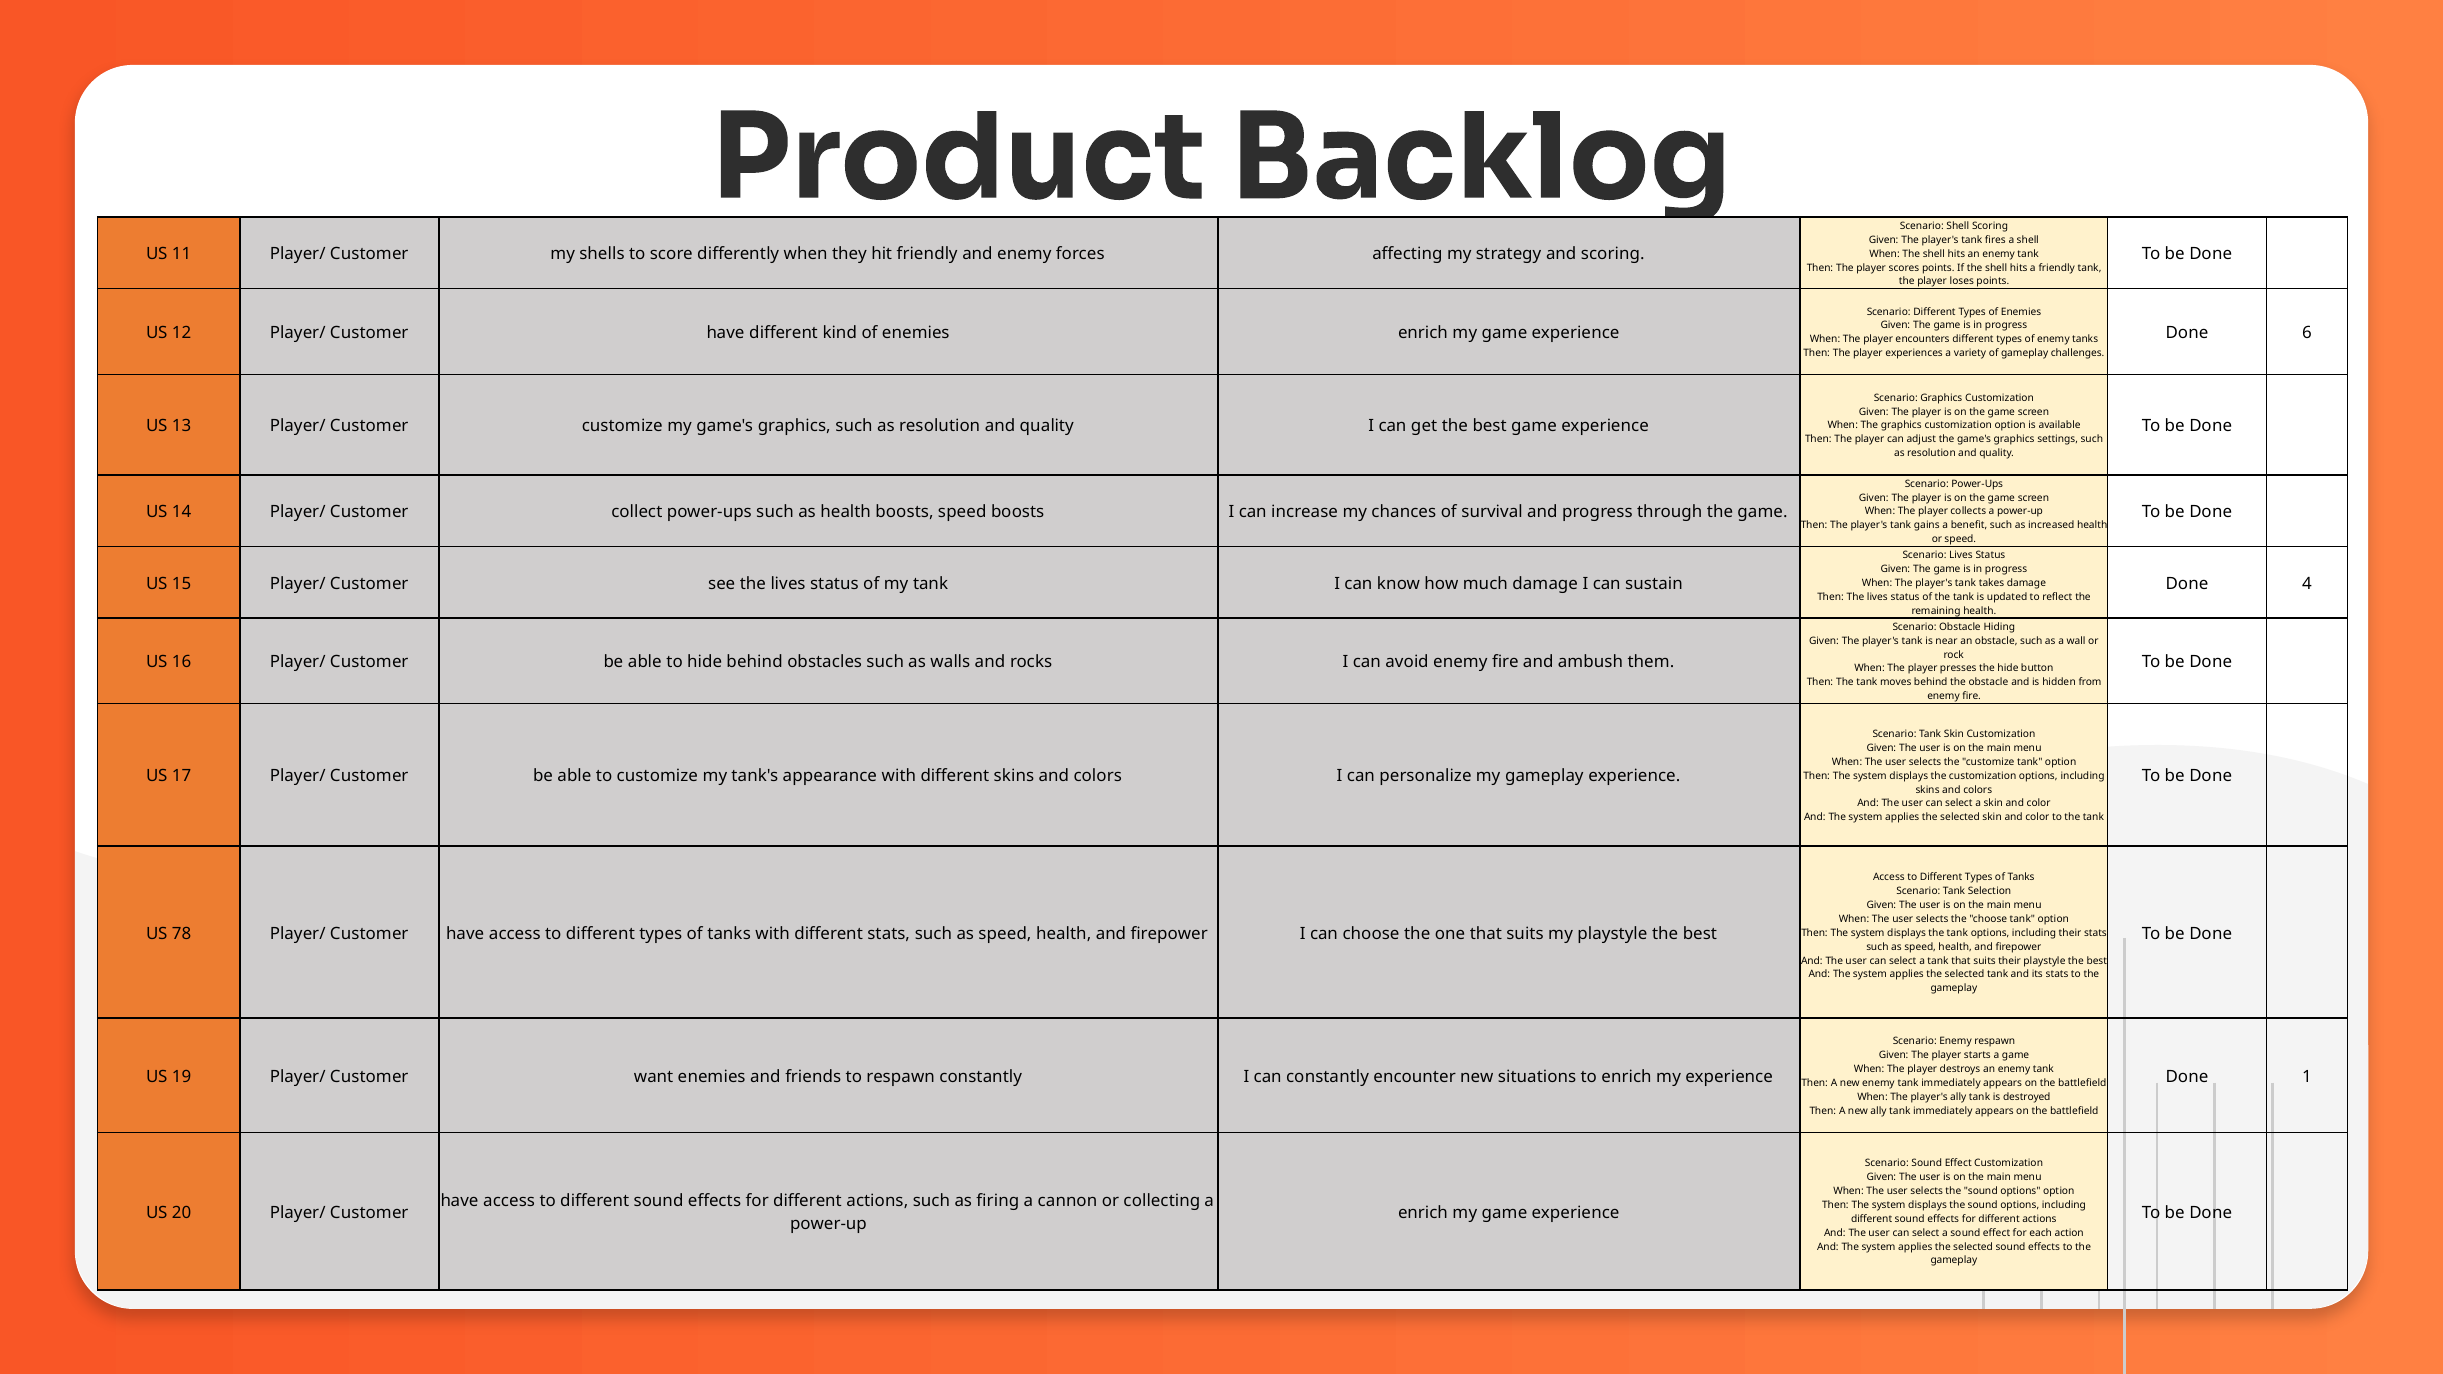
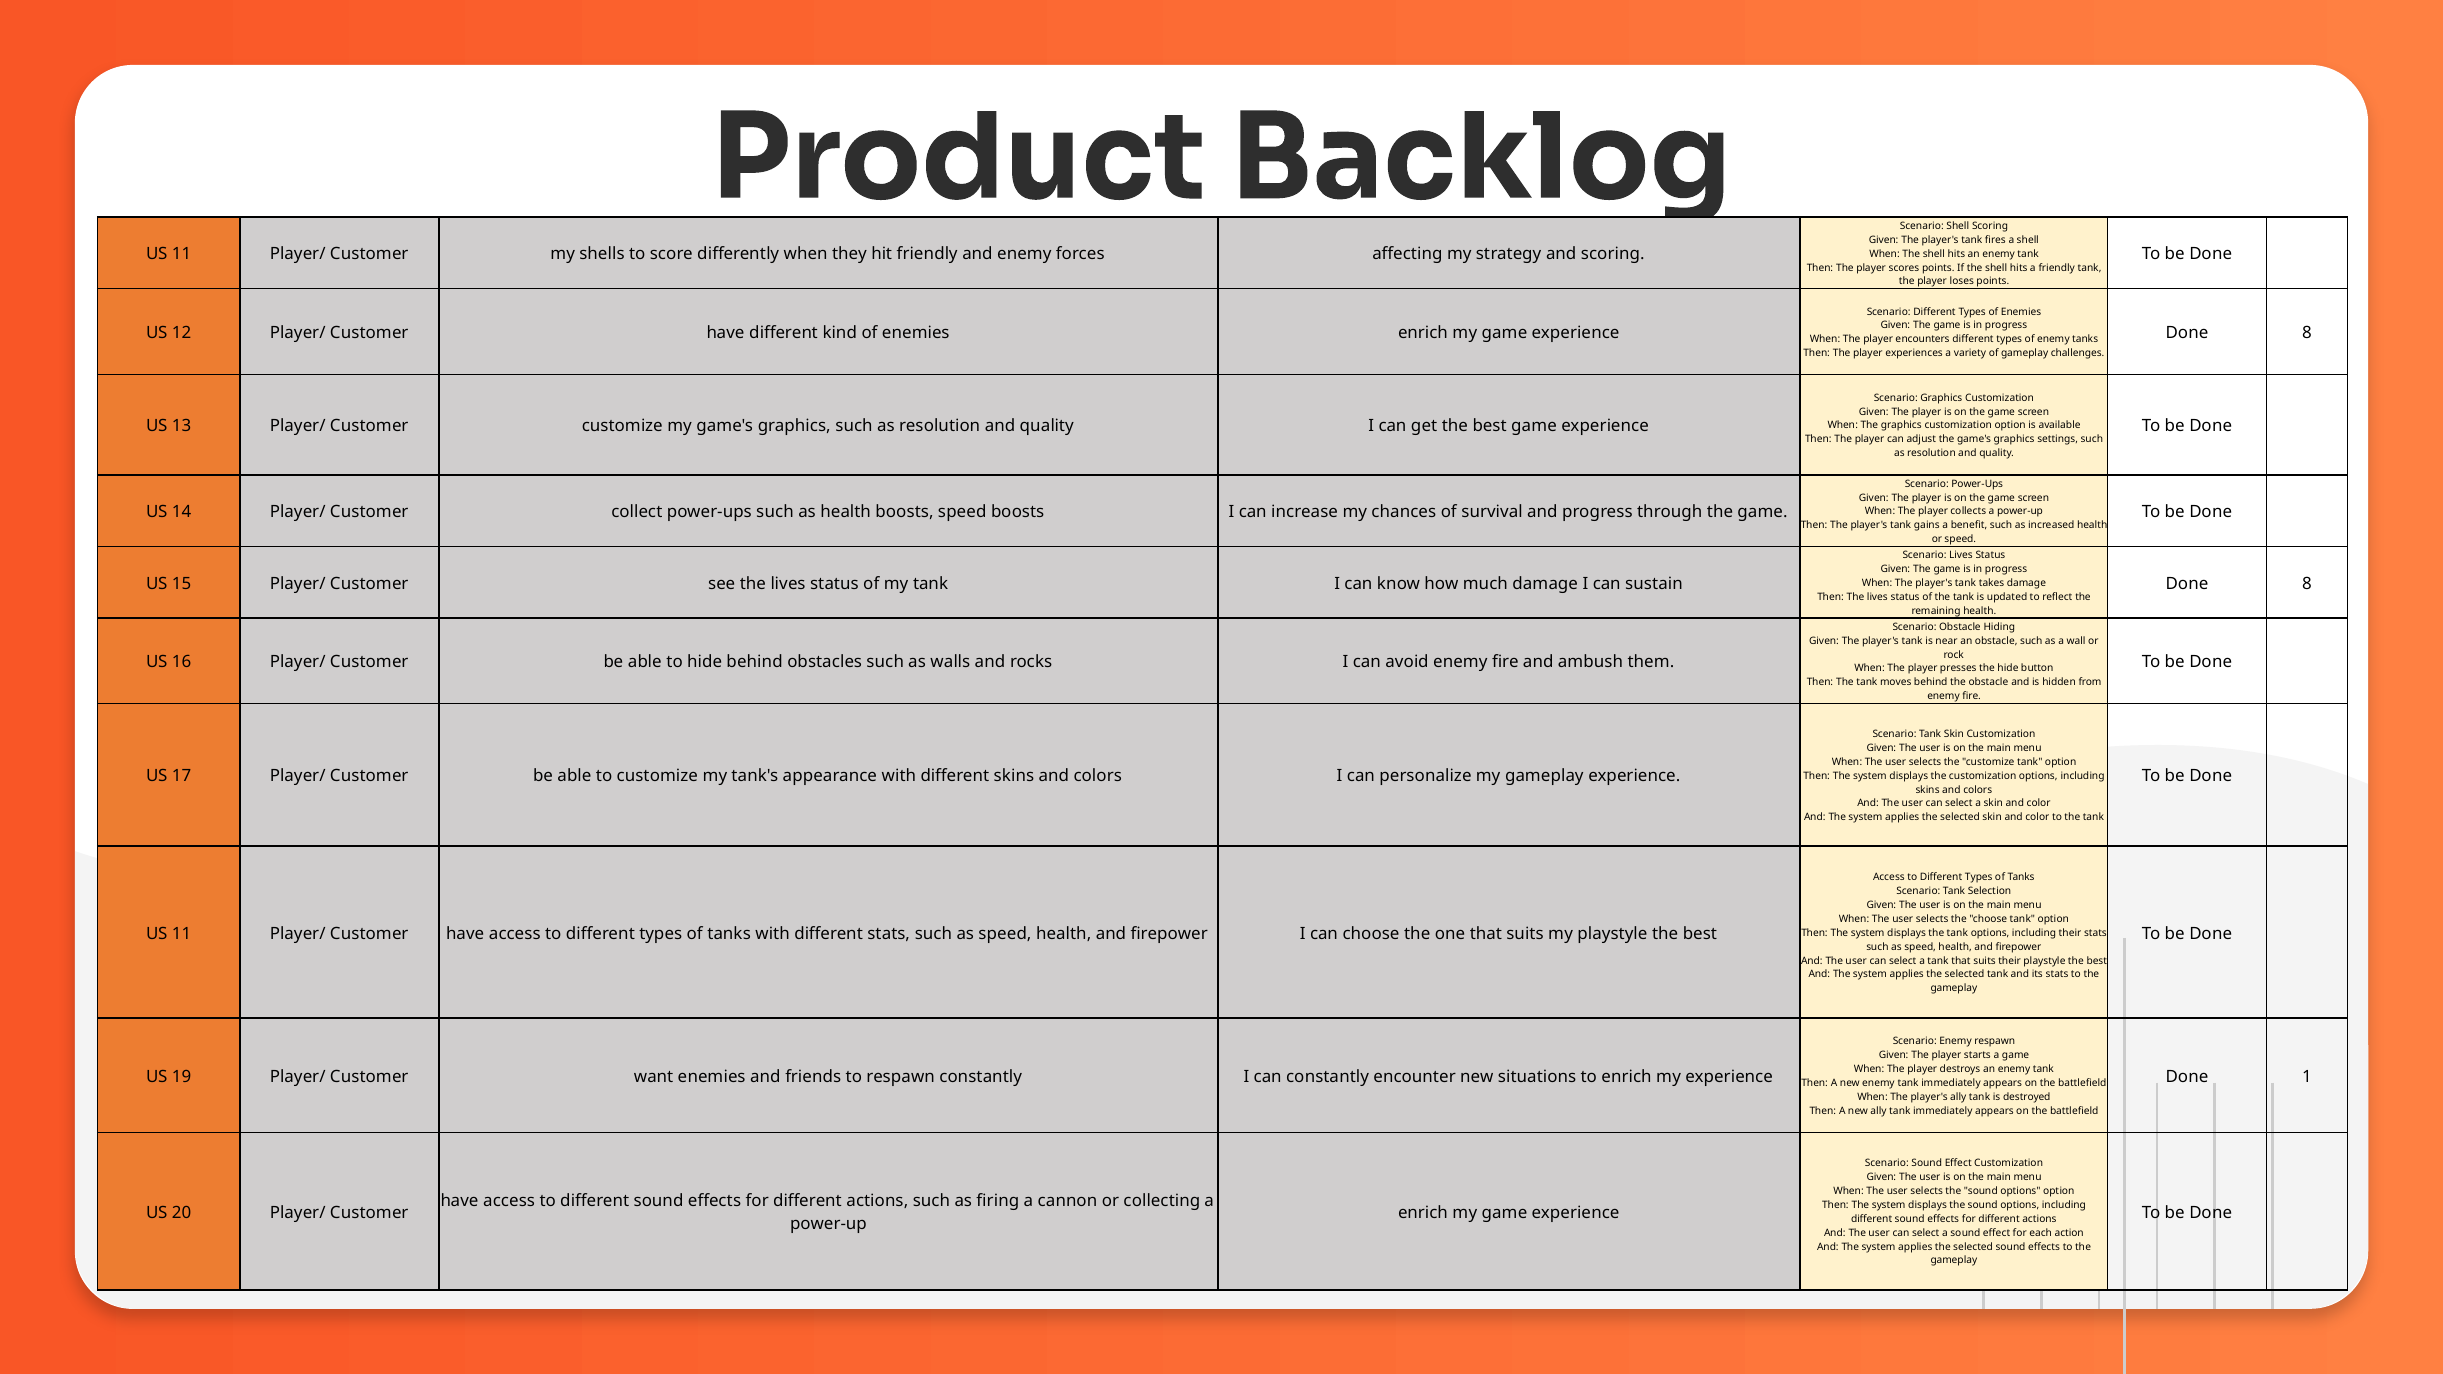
6 at (2307, 333): 6 -> 8
4 at (2307, 584): 4 -> 8
78 at (182, 934): 78 -> 11
